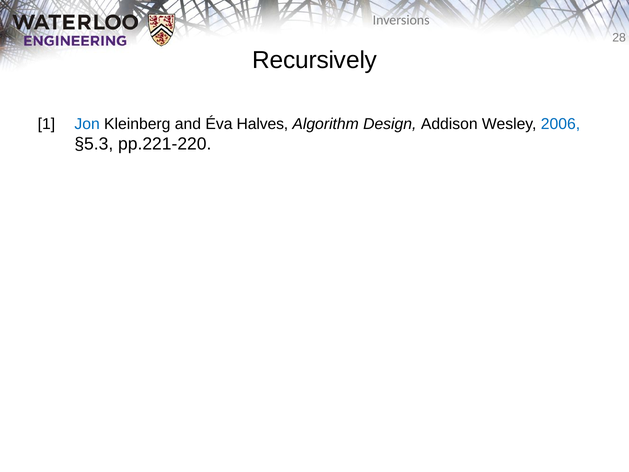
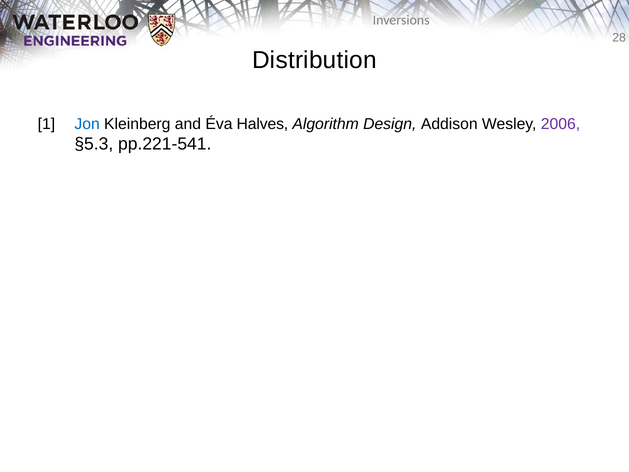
Recursively: Recursively -> Distribution
2006 colour: blue -> purple
pp.221-220: pp.221-220 -> pp.221-541
